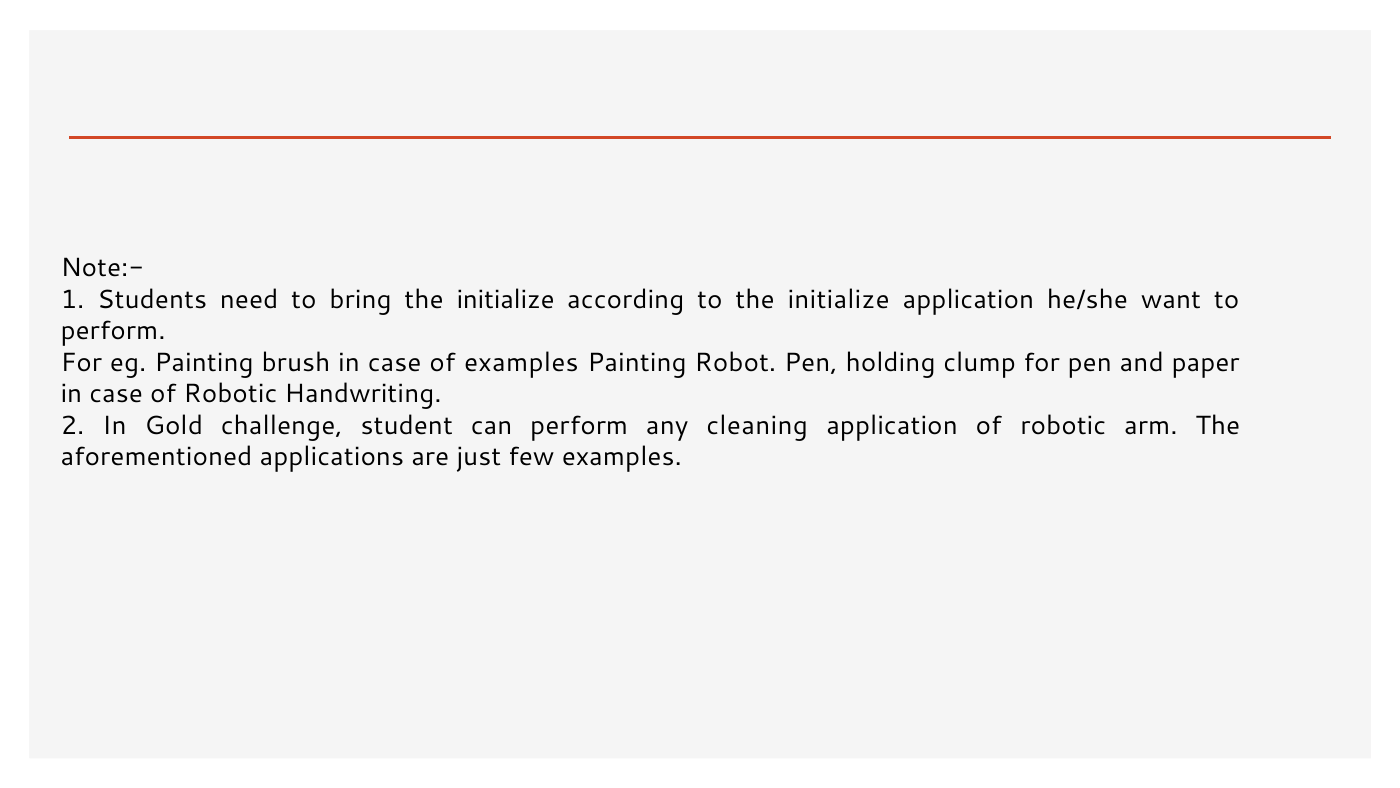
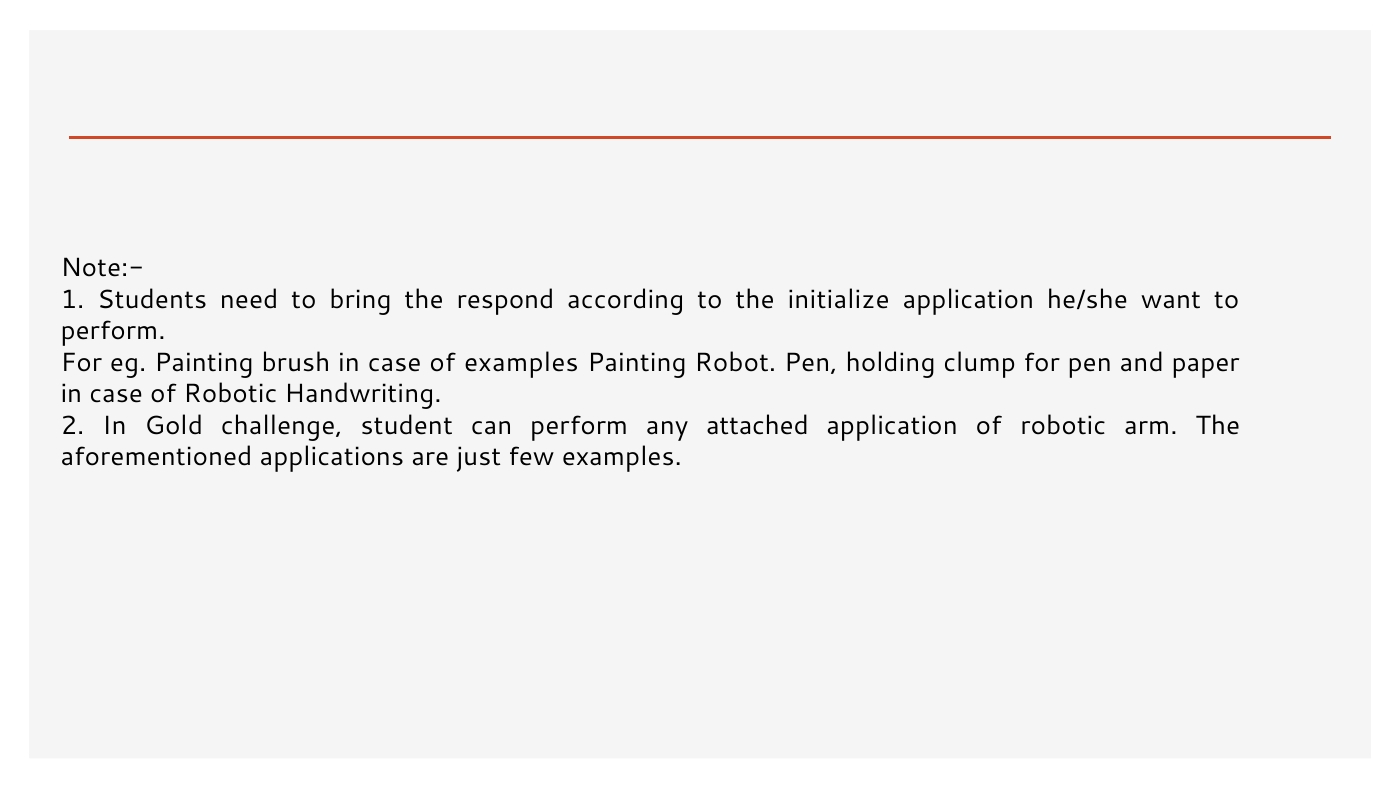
bring the initialize: initialize -> respond
cleaning: cleaning -> attached
